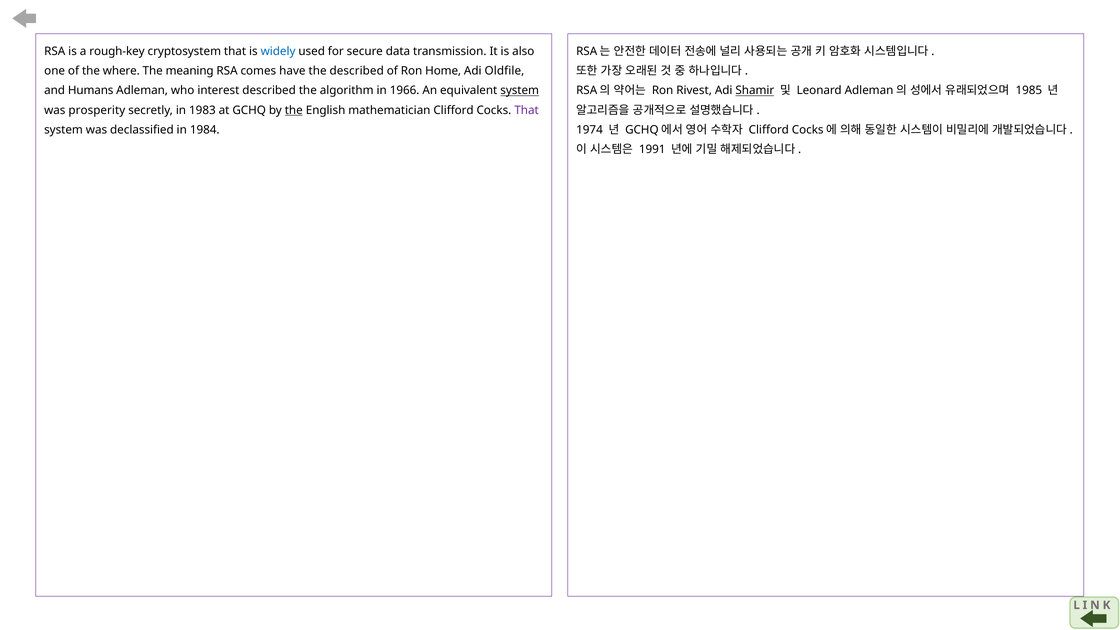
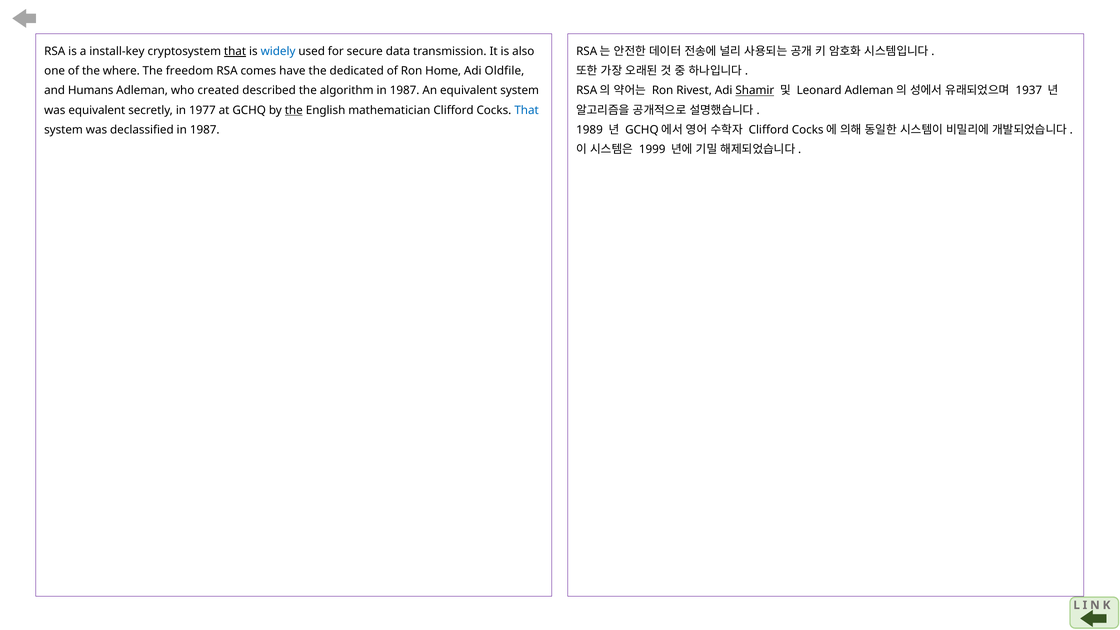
rough-key: rough-key -> install-key
that at (235, 51) underline: none -> present
meaning: meaning -> freedom
the described: described -> dedicated
1985: 1985 -> 1937
interest: interest -> created
algorithm in 1966: 1966 -> 1987
system at (520, 91) underline: present -> none
was prosperity: prosperity -> equivalent
1983: 1983 -> 1977
That at (527, 110) colour: purple -> blue
declassified in 1984: 1984 -> 1987
1974: 1974 -> 1989
1991: 1991 -> 1999
